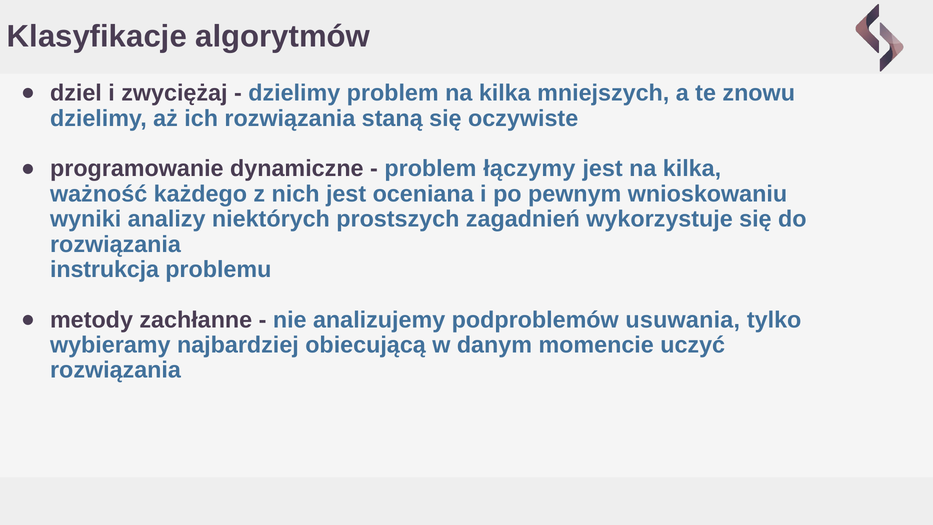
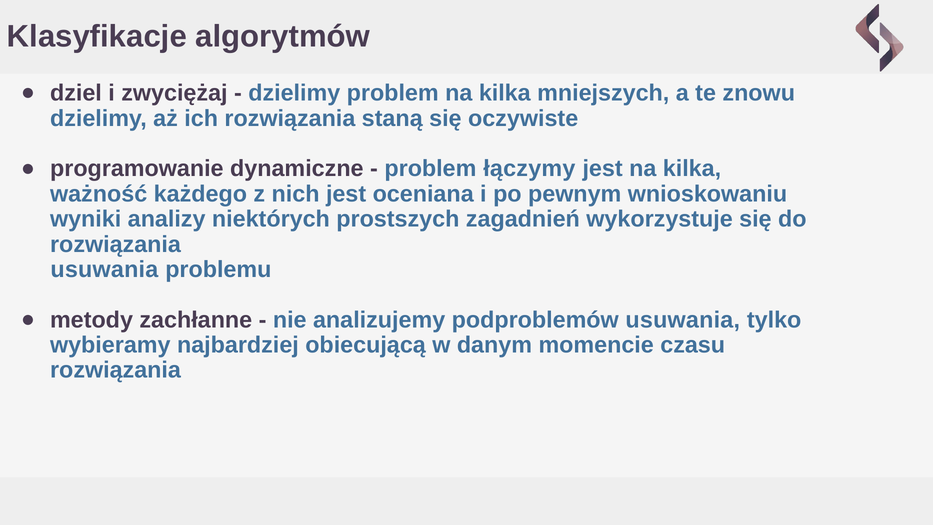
instrukcja at (105, 269): instrukcja -> usuwania
uczyć: uczyć -> czasu
